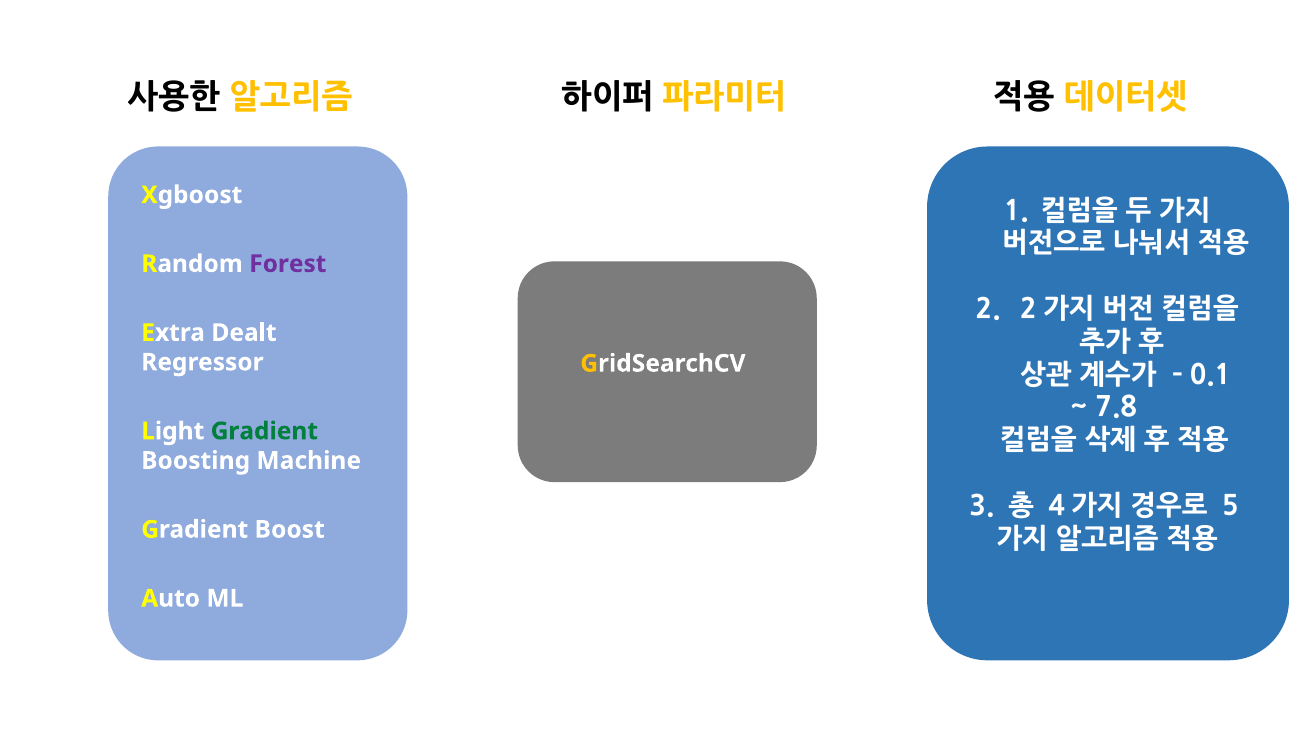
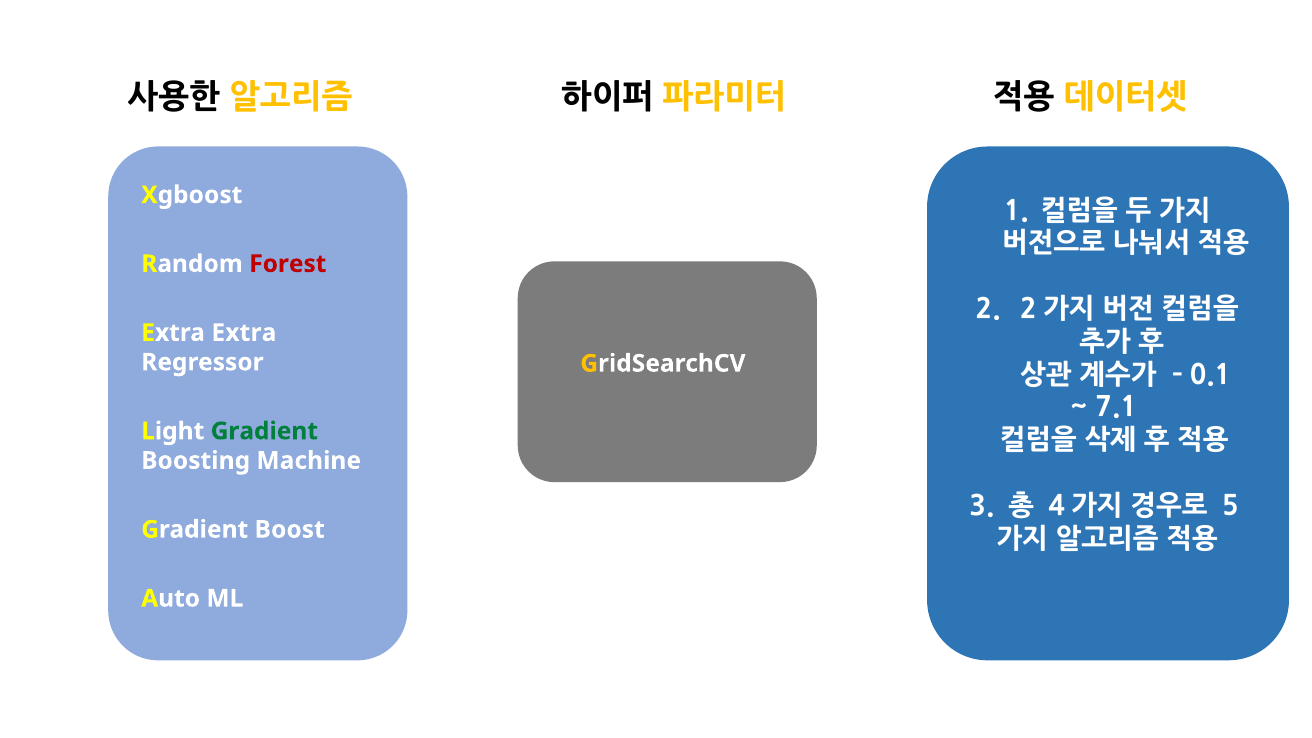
Forest colour: purple -> red
Extra Dealt: Dealt -> Extra
7.8: 7.8 -> 7.1
